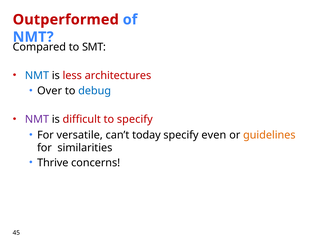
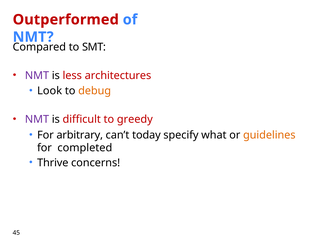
NMT at (37, 76) colour: blue -> purple
Over: Over -> Look
debug colour: blue -> orange
to specify: specify -> greedy
versatile: versatile -> arbitrary
even: even -> what
similarities: similarities -> completed
